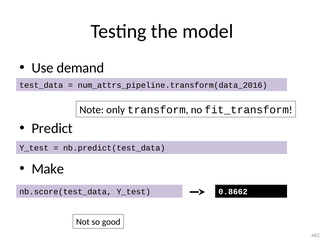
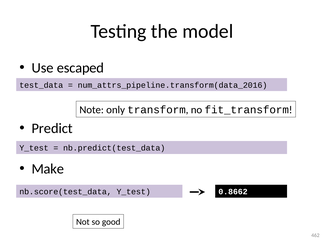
demand: demand -> escaped
